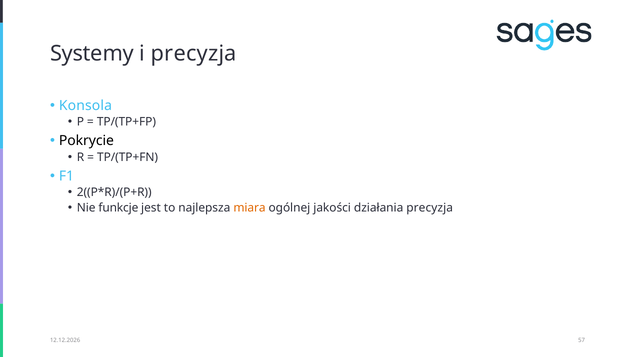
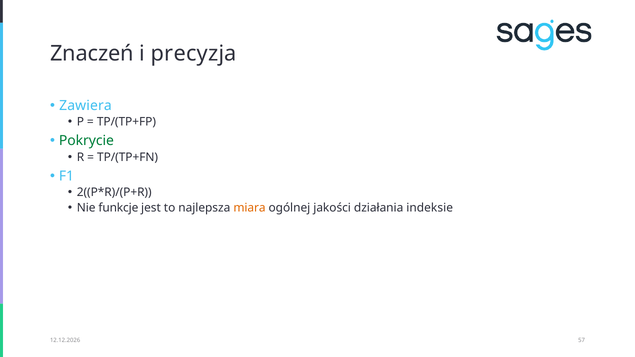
Systemy: Systemy -> Znaczeń
Konsola: Konsola -> Zawiera
Pokrycie colour: black -> green
działania precyzja: precyzja -> indeksie
